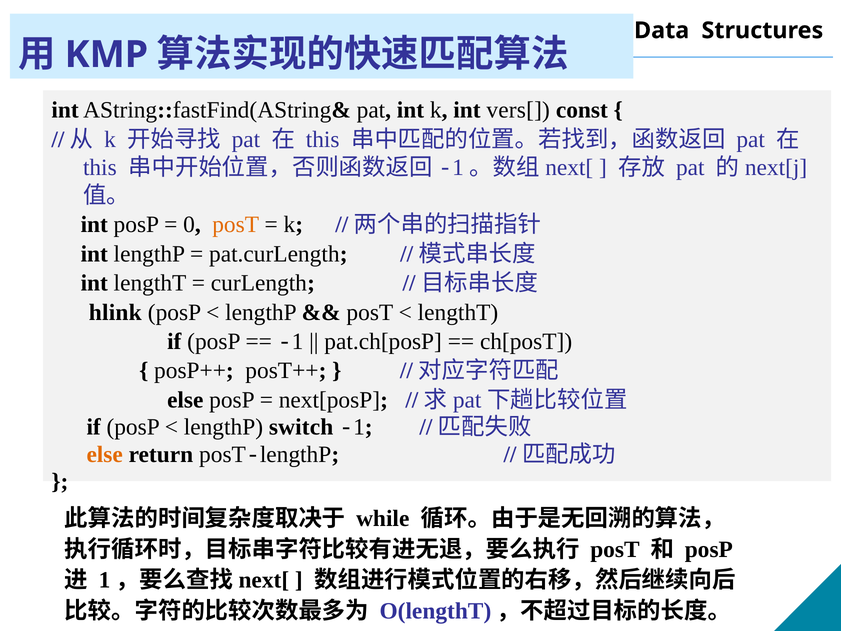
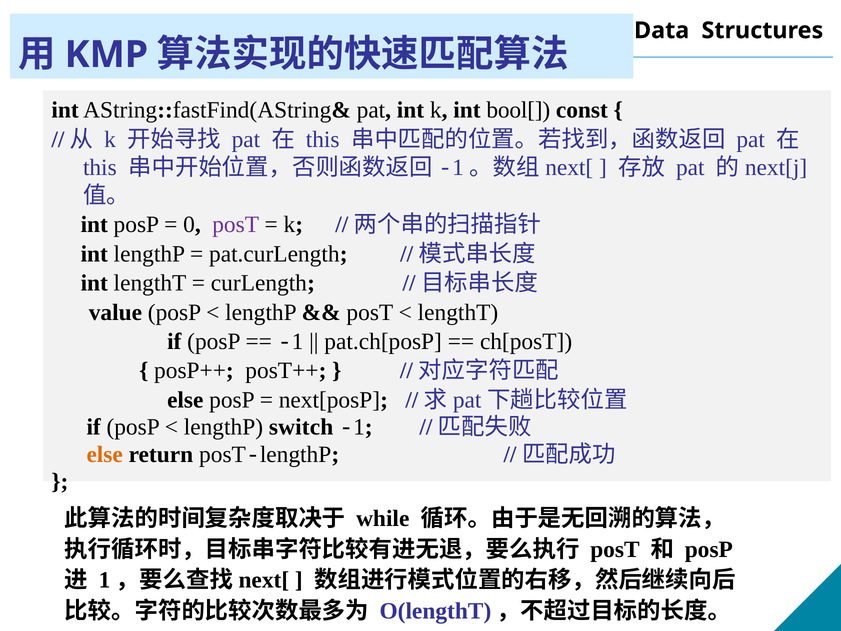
vers[: vers[ -> bool[
posT at (236, 225) colour: orange -> purple
hlink: hlink -> value
